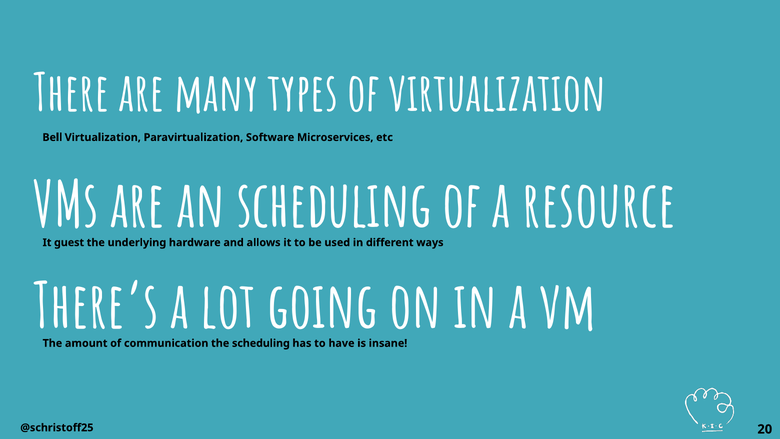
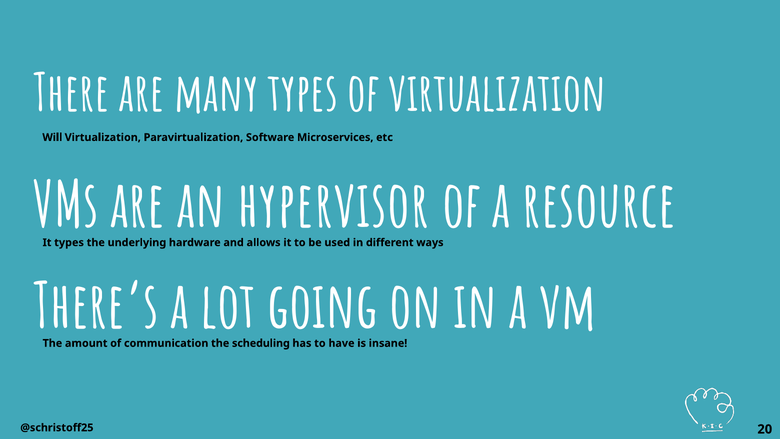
Bell: Bell -> Will
an scheduling: scheduling -> hypervisor
It guest: guest -> types
